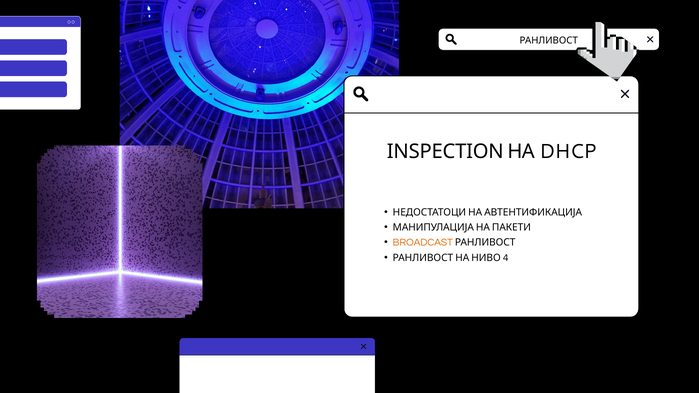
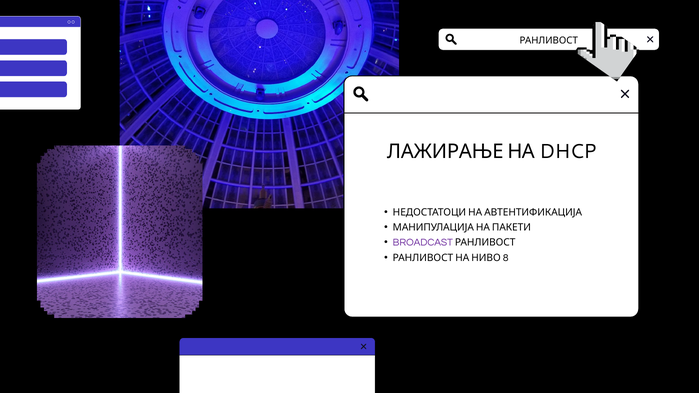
INSPECTION: INSPECTION -> ЛАЖИРАЊЕ
BROADCAST colour: orange -> purple
4: 4 -> 8
